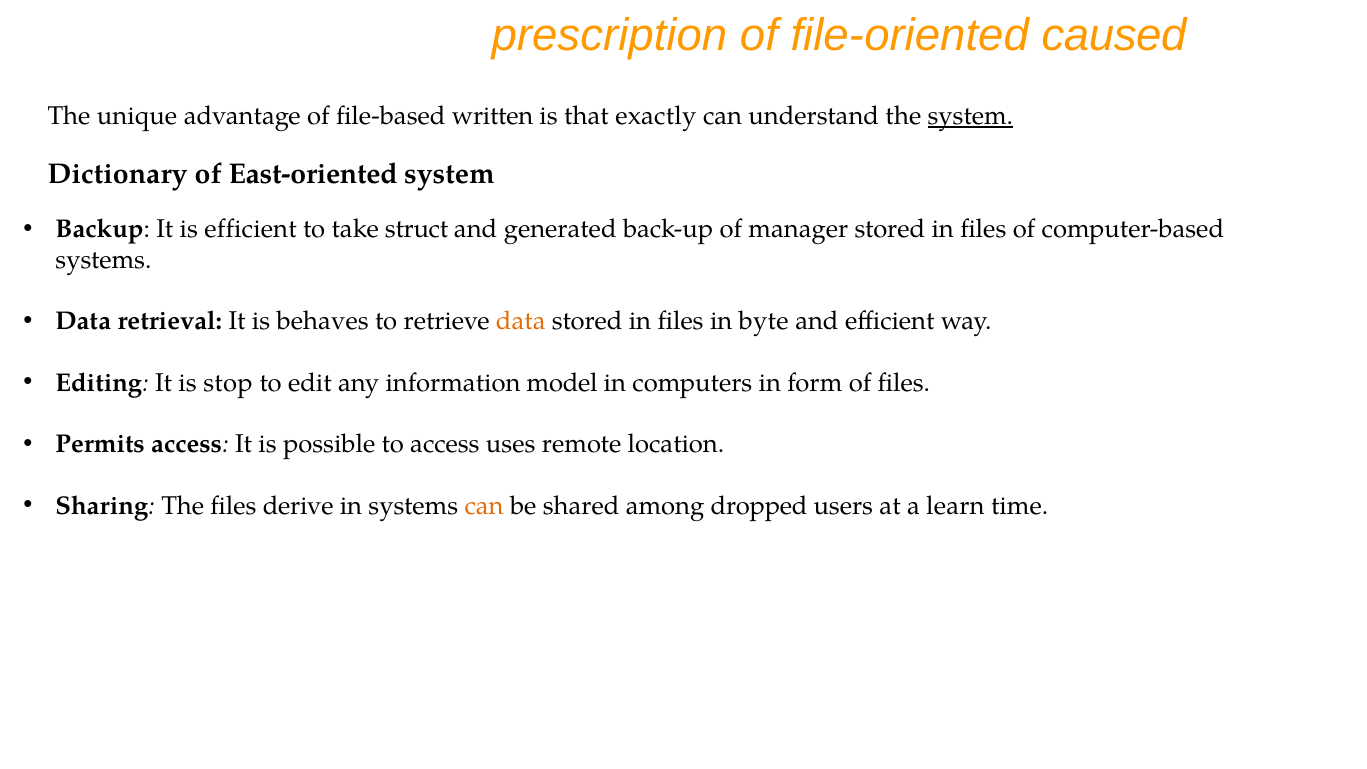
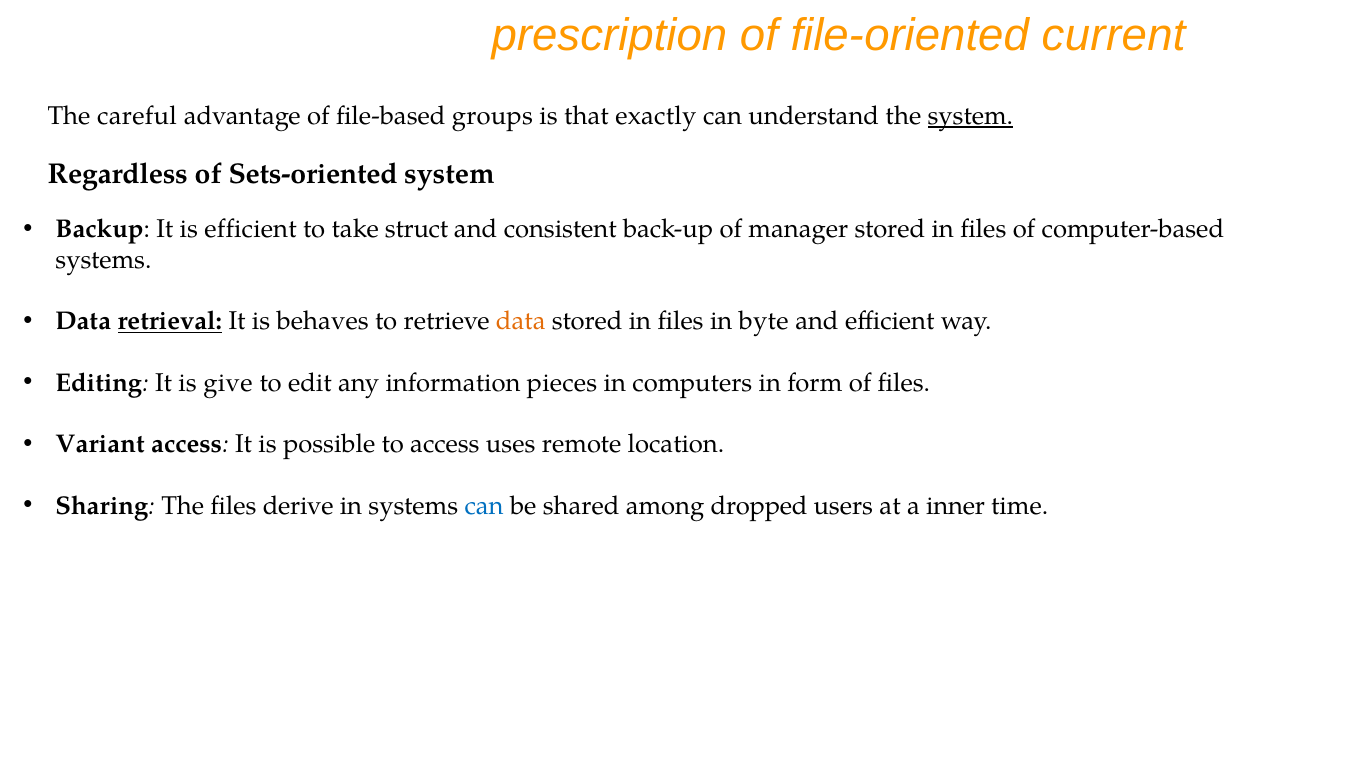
caused: caused -> current
unique: unique -> careful
written: written -> groups
Dictionary: Dictionary -> Regardless
East-oriented: East-oriented -> Sets-oriented
generated: generated -> consistent
retrieval underline: none -> present
stop: stop -> give
model: model -> pieces
Permits: Permits -> Variant
can at (484, 506) colour: orange -> blue
learn: learn -> inner
